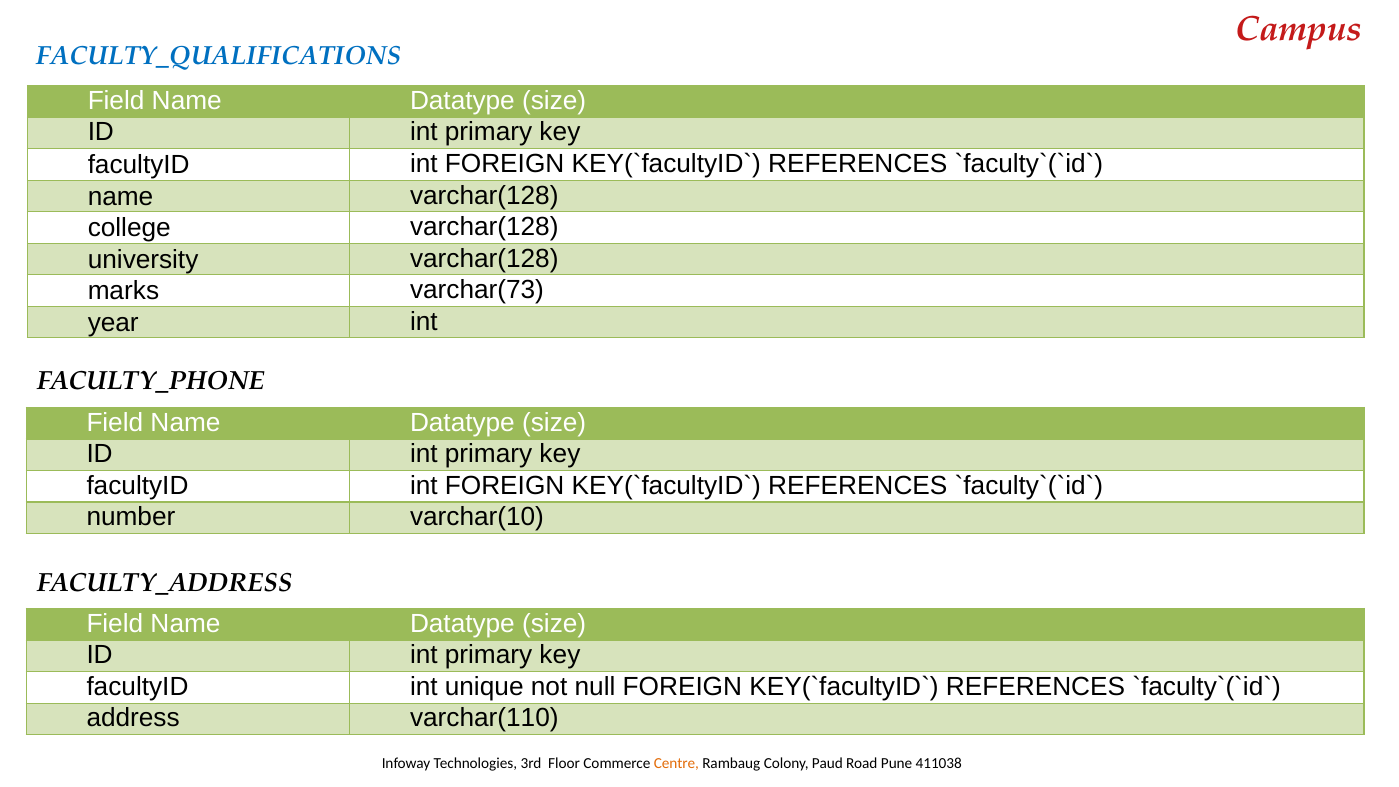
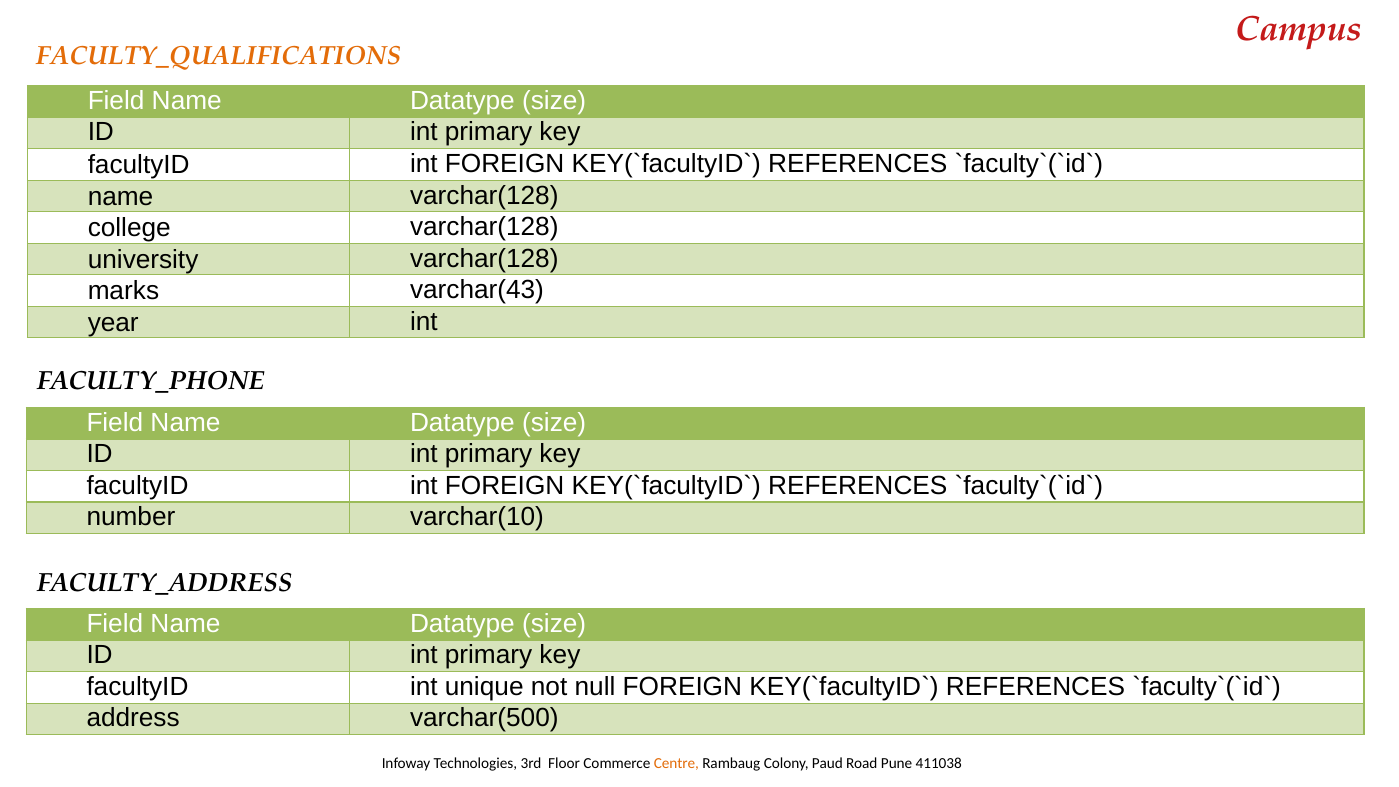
FACULTY_QUALIFICATIONS colour: blue -> orange
varchar(73: varchar(73 -> varchar(43
varchar(110: varchar(110 -> varchar(500
